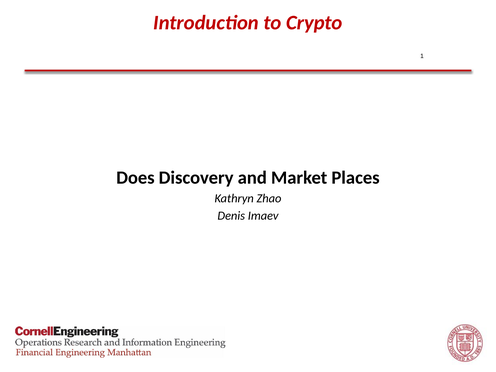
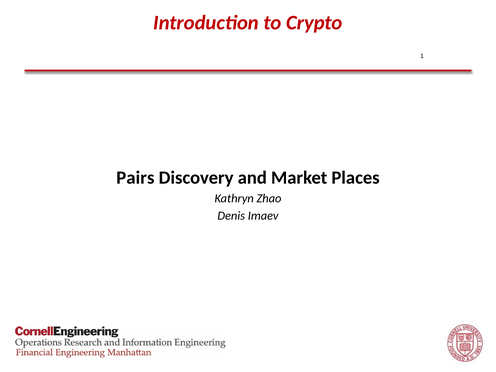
Does: Does -> Pairs
